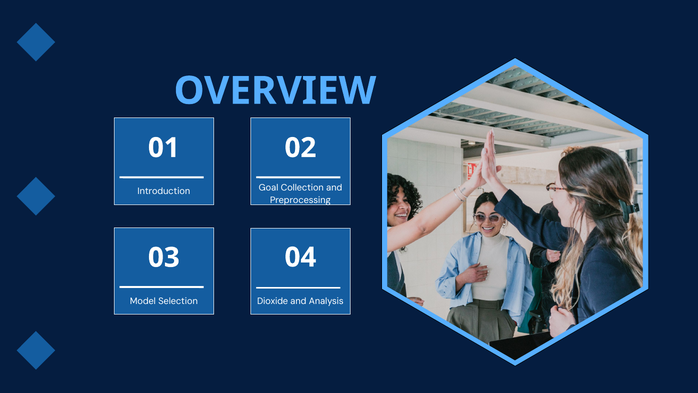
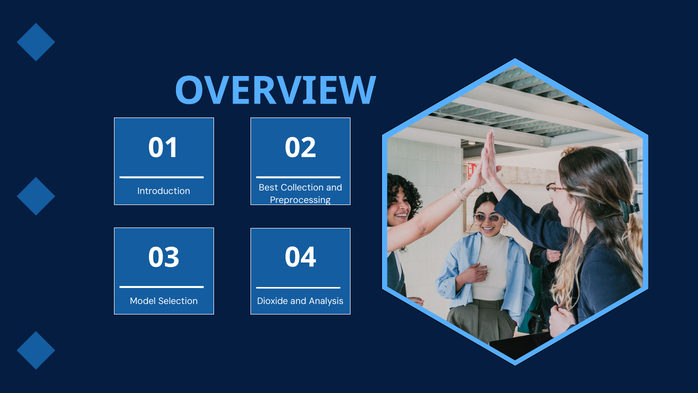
Goal: Goal -> Best
